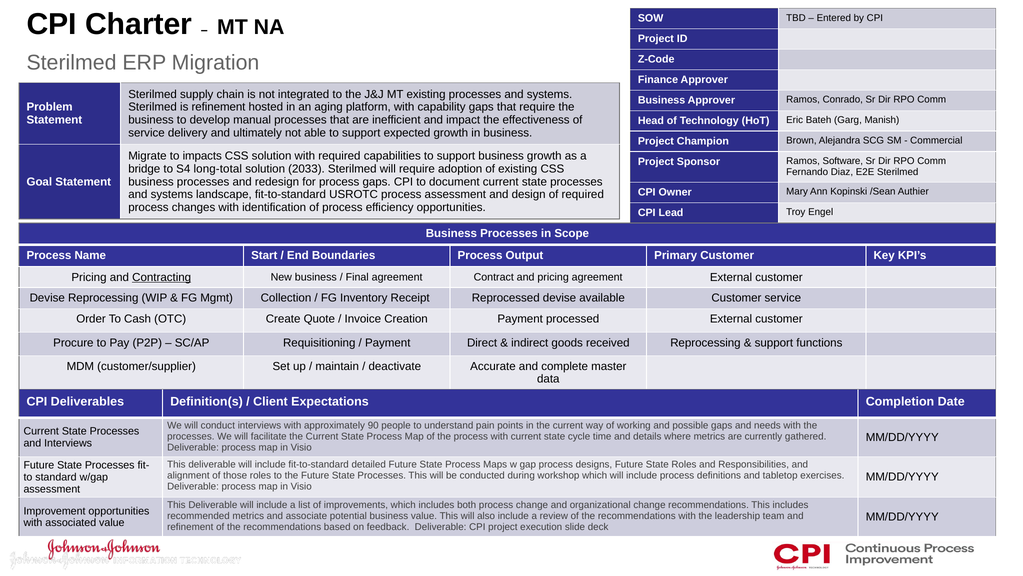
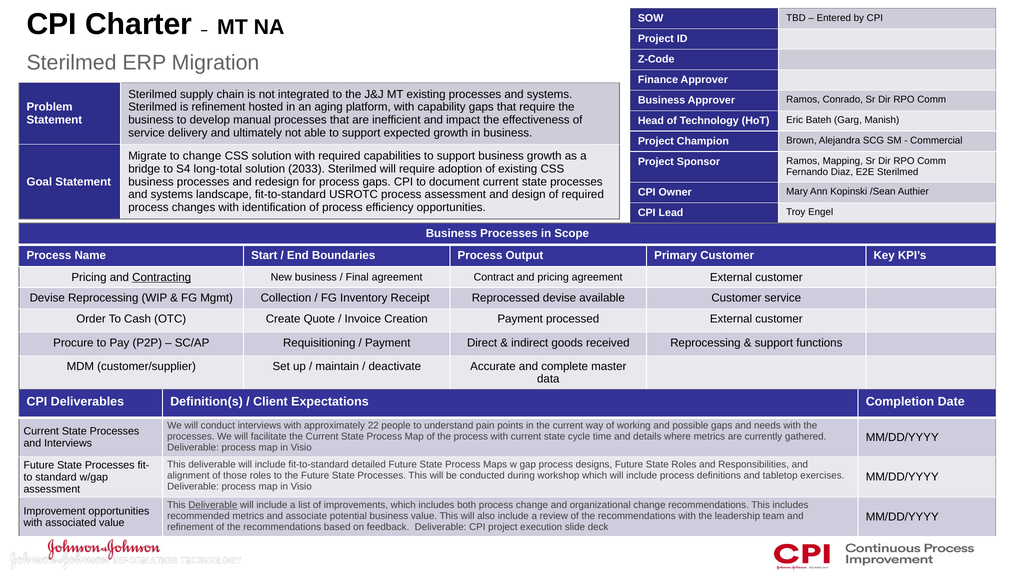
to impacts: impacts -> change
Software: Software -> Mapping
90: 90 -> 22
Deliverable at (213, 505) underline: none -> present
